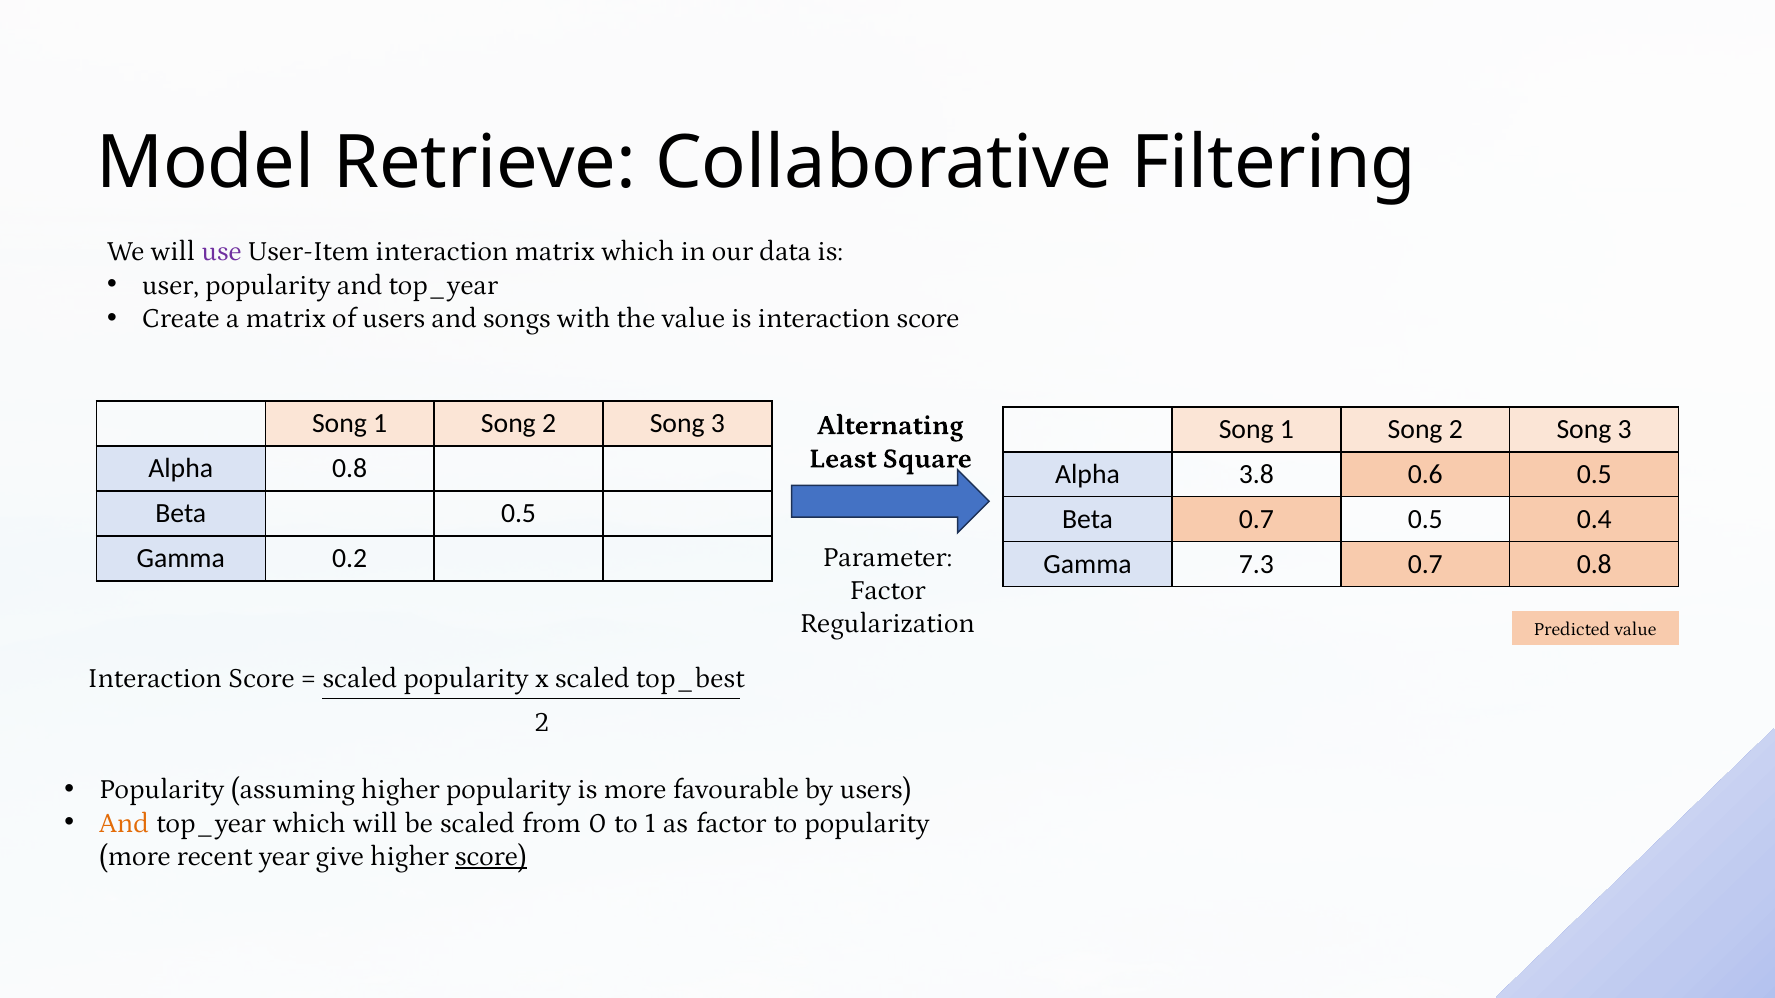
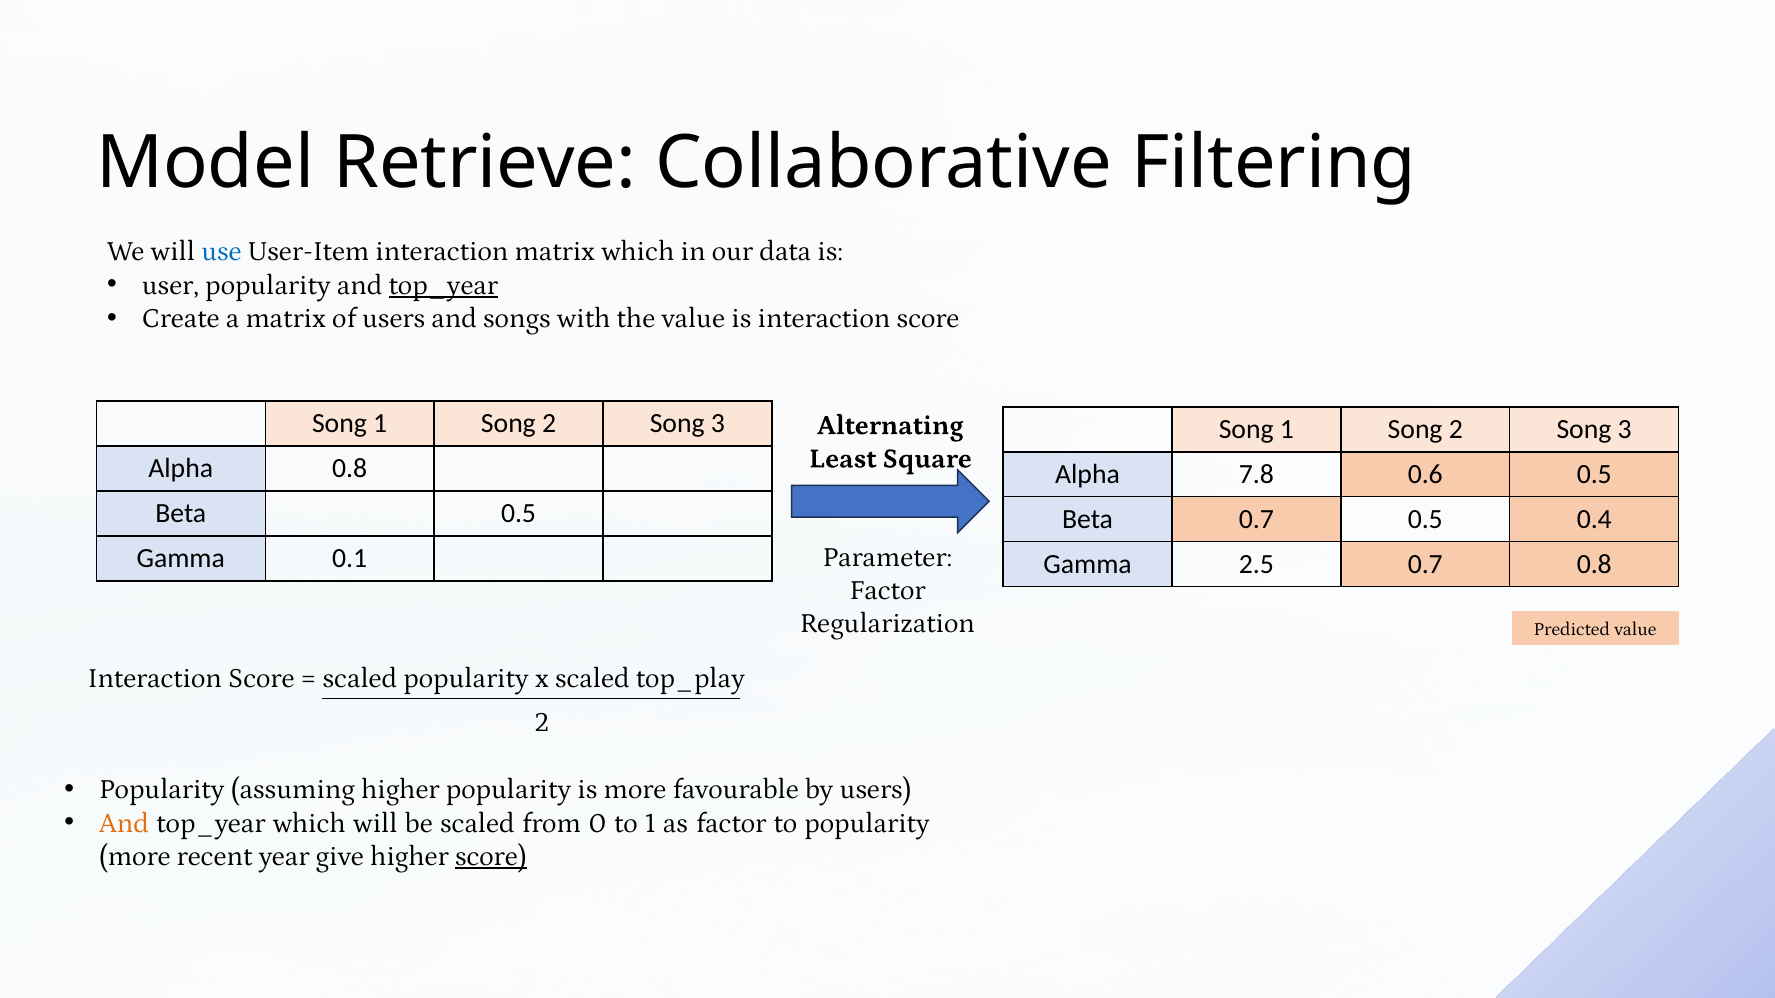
use colour: purple -> blue
top_year at (443, 285) underline: none -> present
3.8: 3.8 -> 7.8
0.2: 0.2 -> 0.1
7.3: 7.3 -> 2.5
top_best: top_best -> top_play
